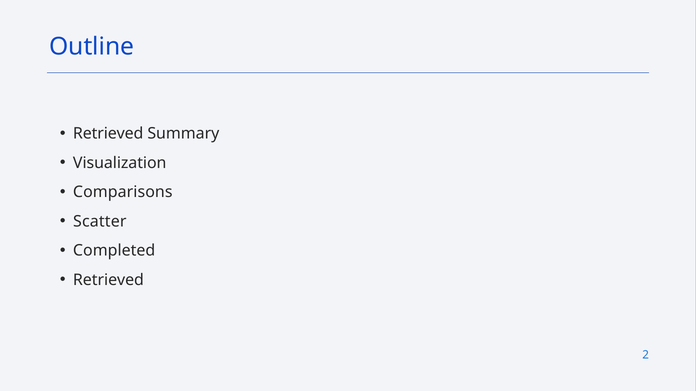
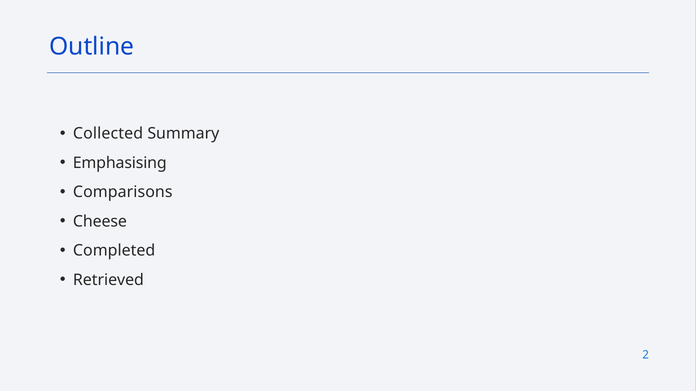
Retrieved at (108, 134): Retrieved -> Collected
Visualization: Visualization -> Emphasising
Scatter: Scatter -> Cheese
